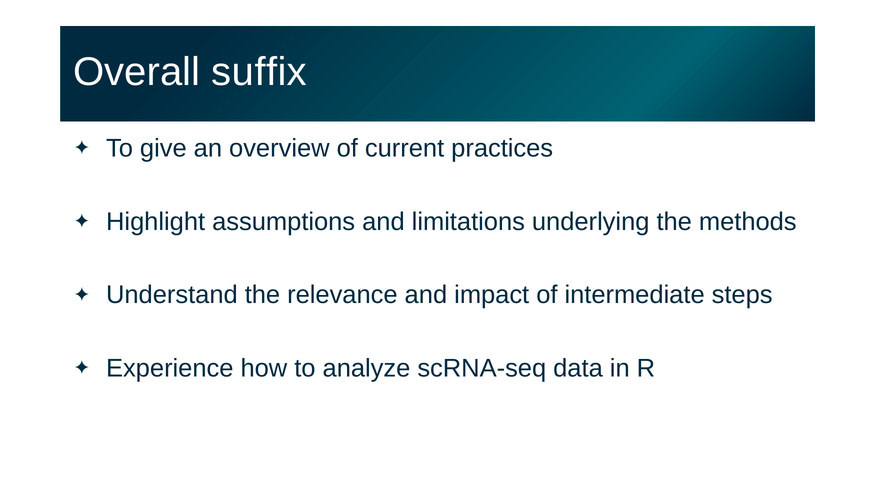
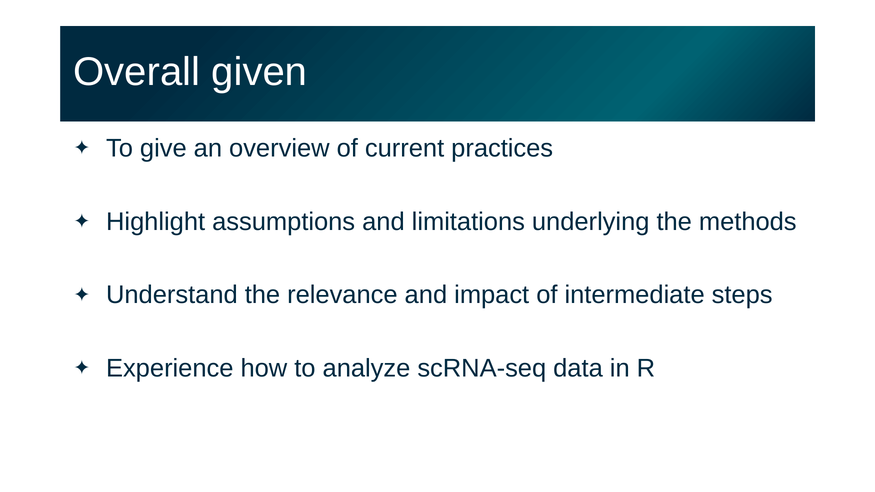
suffix: suffix -> given
